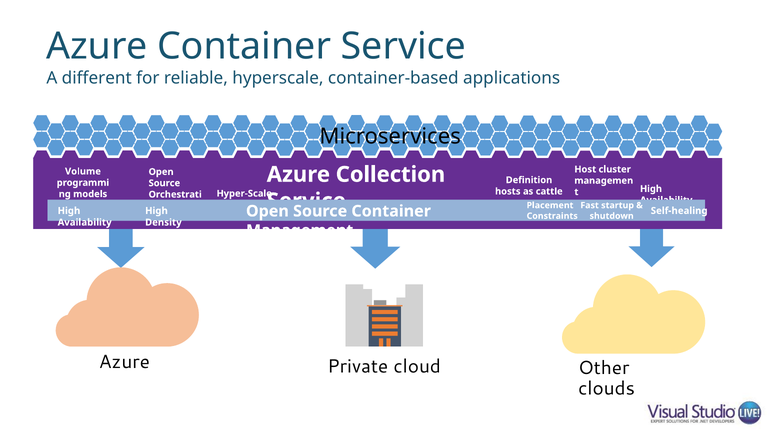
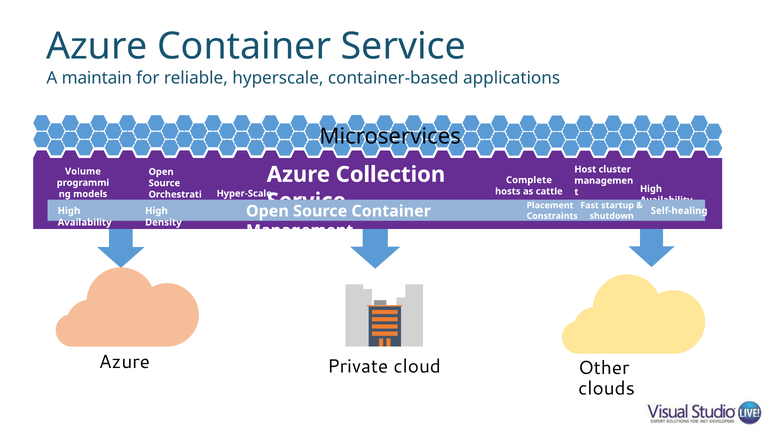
different: different -> maintain
Definition: Definition -> Complete
